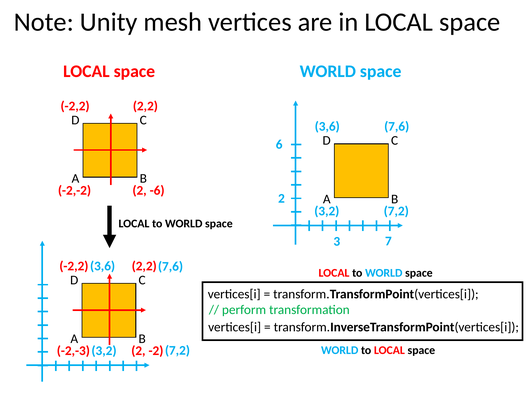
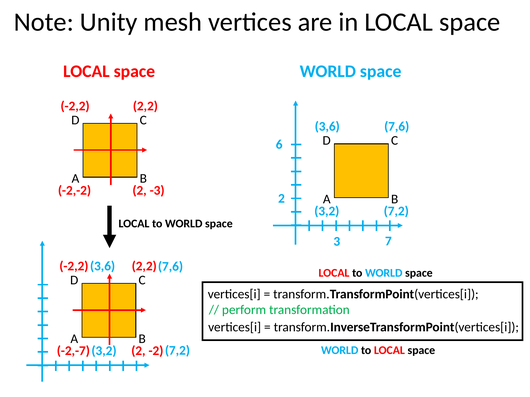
-6: -6 -> -3
-2,-3: -2,-3 -> -2,-7
